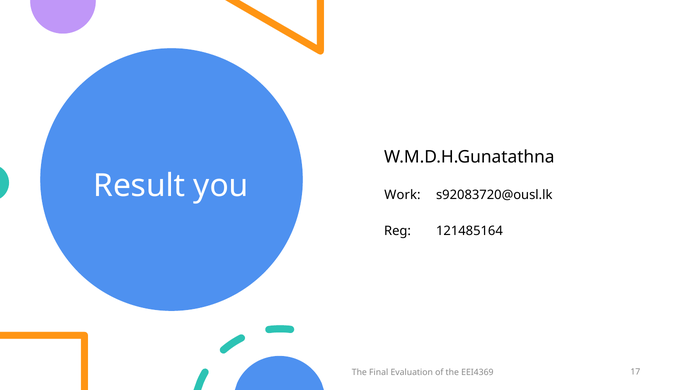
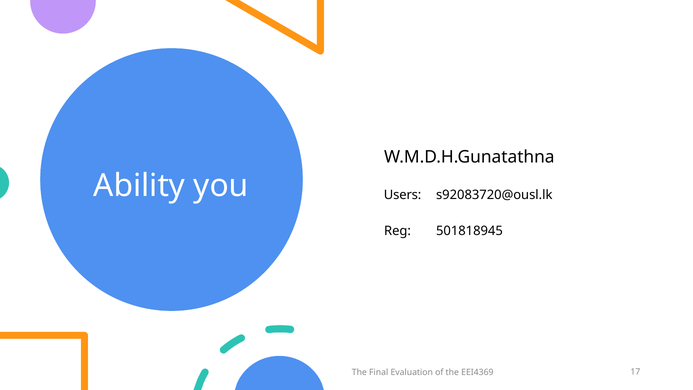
Result: Result -> Ability
Work: Work -> Users
121485164: 121485164 -> 501818945
